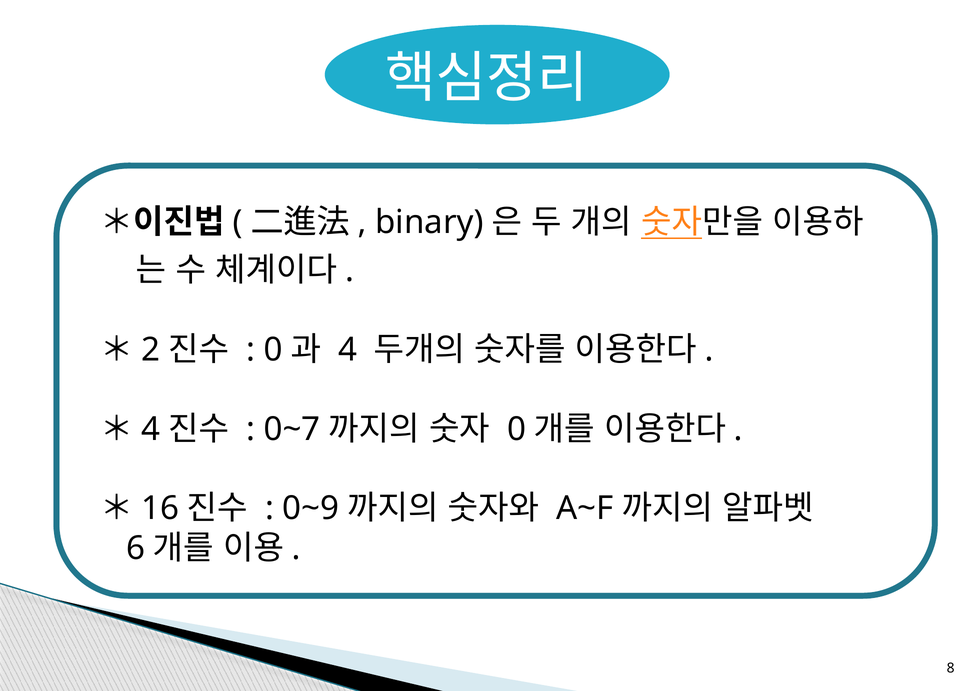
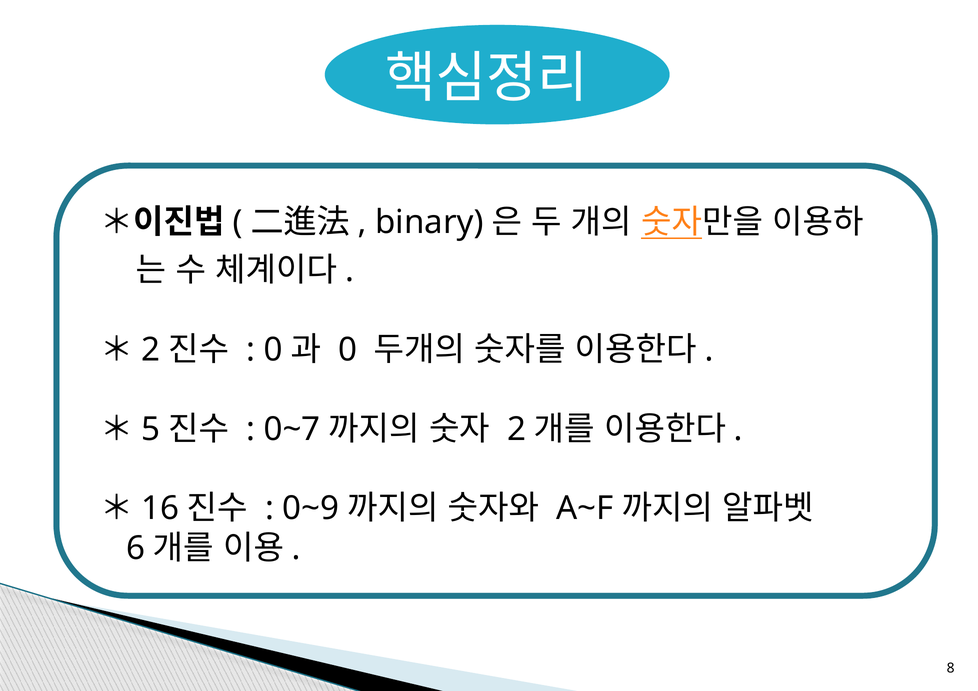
4 at (348, 350): 4 -> 0
4 at (151, 429): 4 -> 5
0 at (517, 429): 0 -> 2
